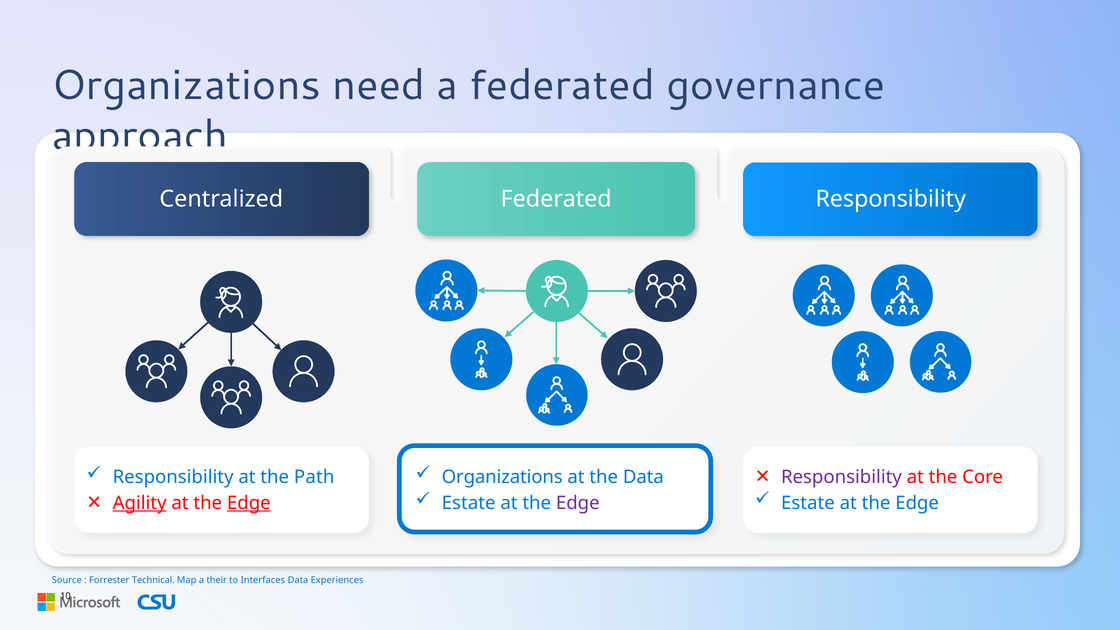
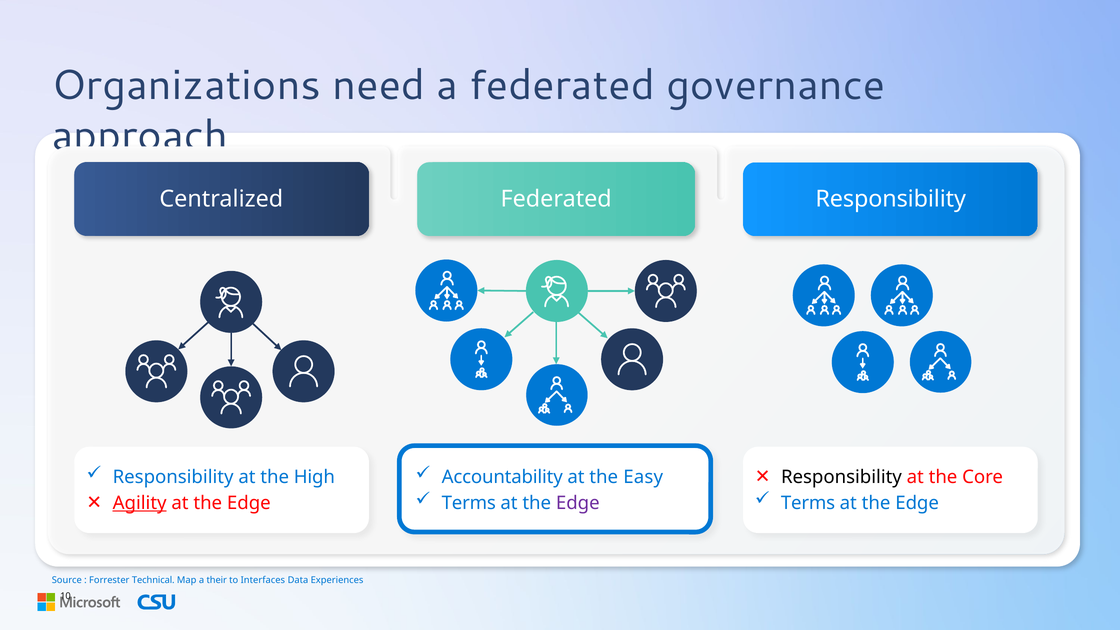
Path: Path -> High
Organizations at (502, 477): Organizations -> Accountability
the Data: Data -> Easy
Responsibility at (841, 477) colour: purple -> black
Estate at (469, 503): Estate -> Terms
Estate at (808, 503): Estate -> Terms
Edge at (249, 503) underline: present -> none
